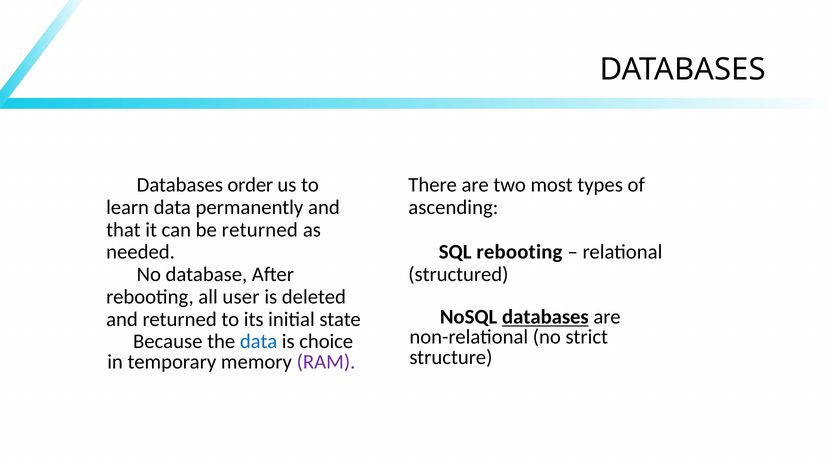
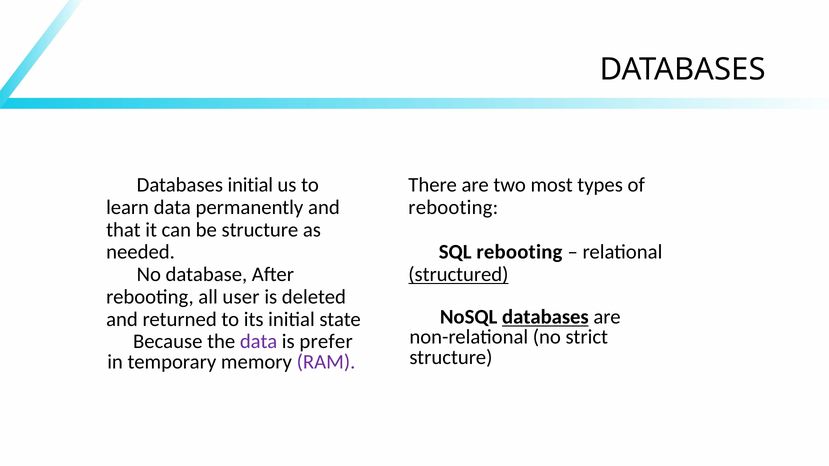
order at (250, 185): order -> initial
ascending at (453, 208): ascending -> rebooting
be returned: returned -> structure
structured underline: none -> present
data at (259, 342) colour: blue -> purple
choice: choice -> prefer
